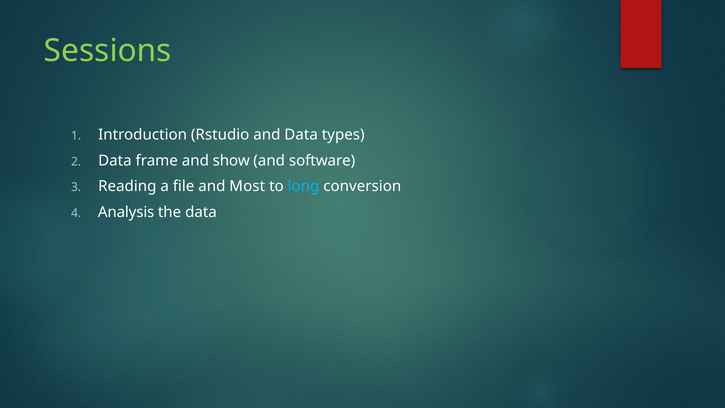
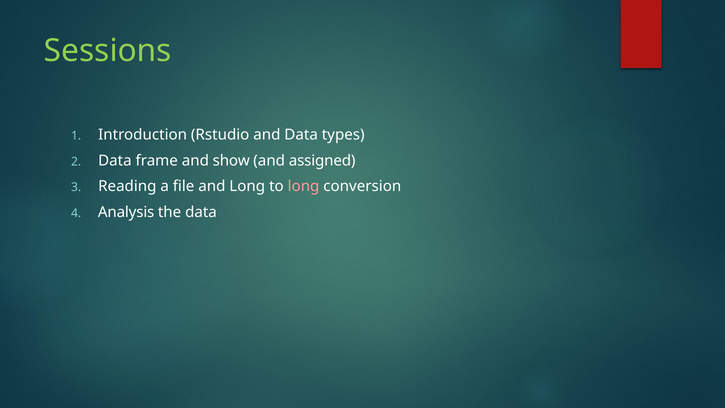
software: software -> assigned
and Most: Most -> Long
long at (304, 186) colour: light blue -> pink
